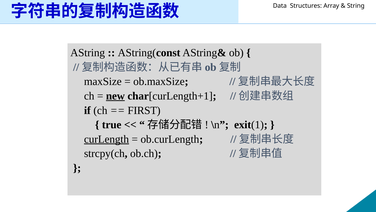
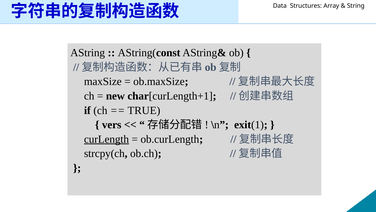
new underline: present -> none
FIRST: FIRST -> TRUE
true: true -> vers
